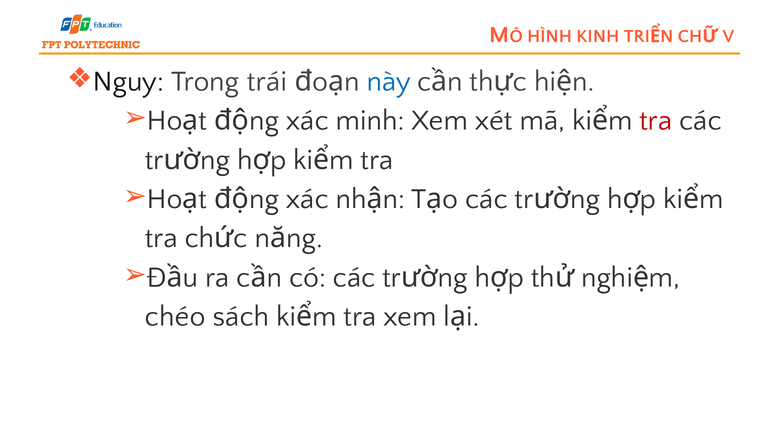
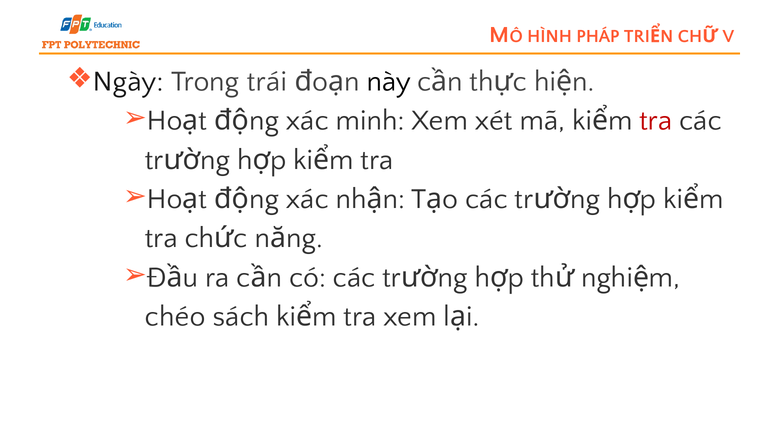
KINH: KINH -> PHÁP
Nguy: Nguy -> Ngày
này colour: blue -> black
